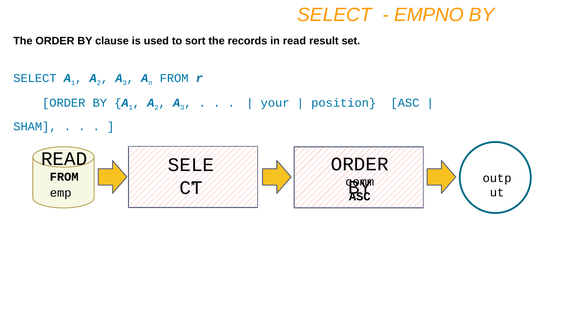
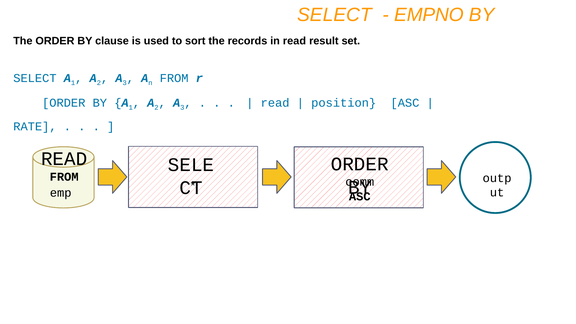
your at (275, 103): your -> read
SHAM: SHAM -> RATE
